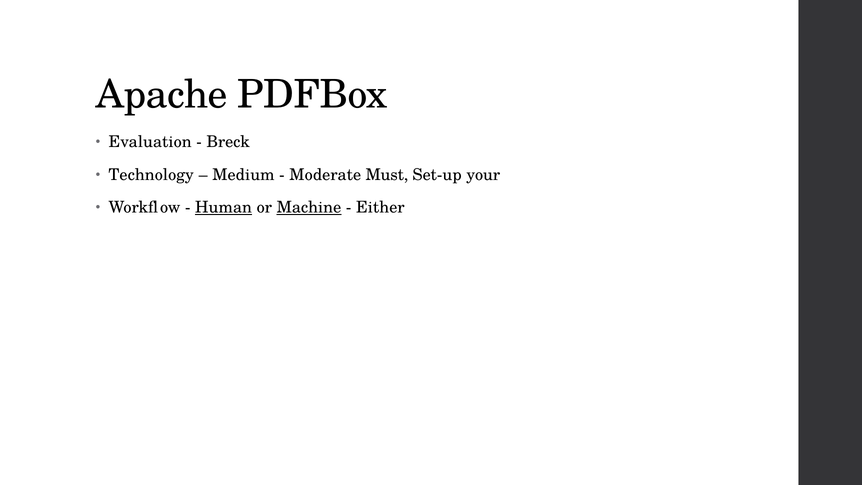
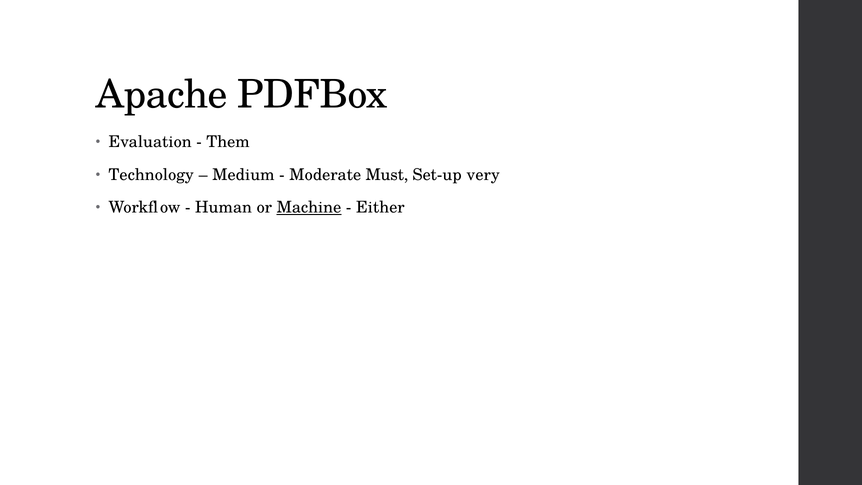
Breck: Breck -> Them
your: your -> very
Human underline: present -> none
